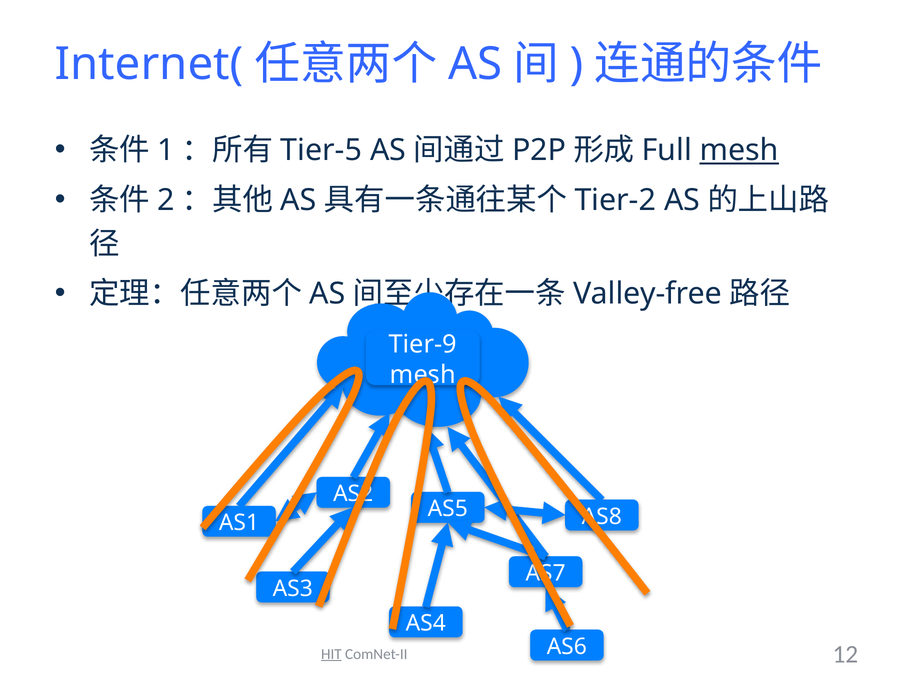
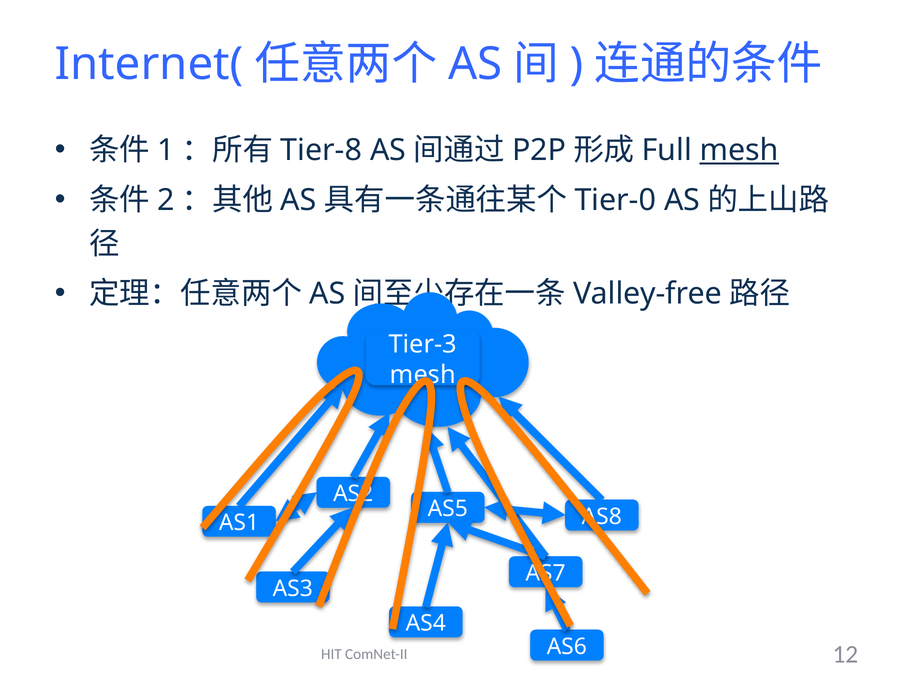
Tier-5: Tier-5 -> Tier-8
Tier-2: Tier-2 -> Tier-0
Tier-9: Tier-9 -> Tier-3
HIT underline: present -> none
